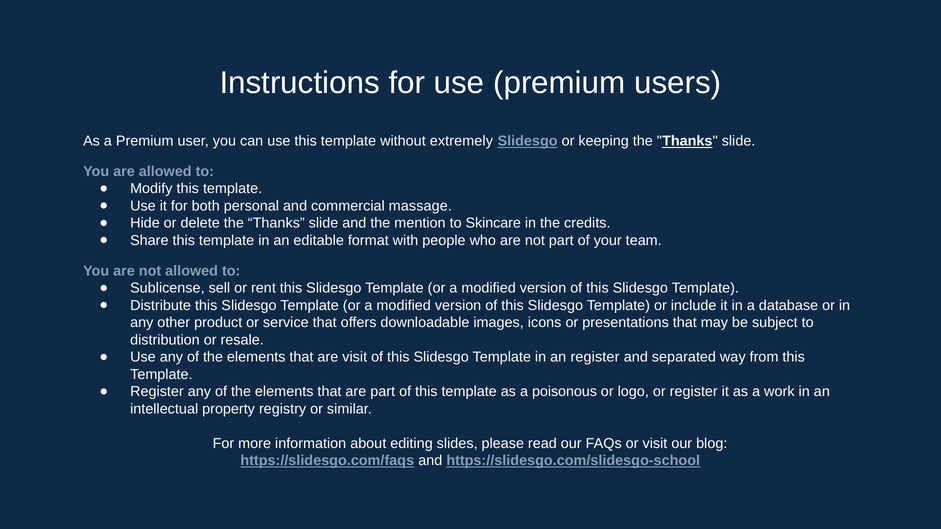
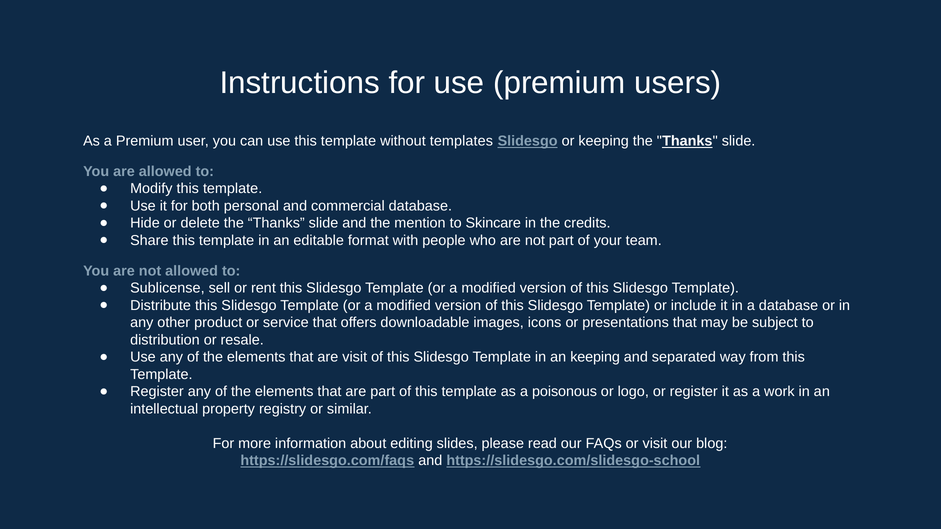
extremely: extremely -> templates
commercial massage: massage -> database
an register: register -> keeping
